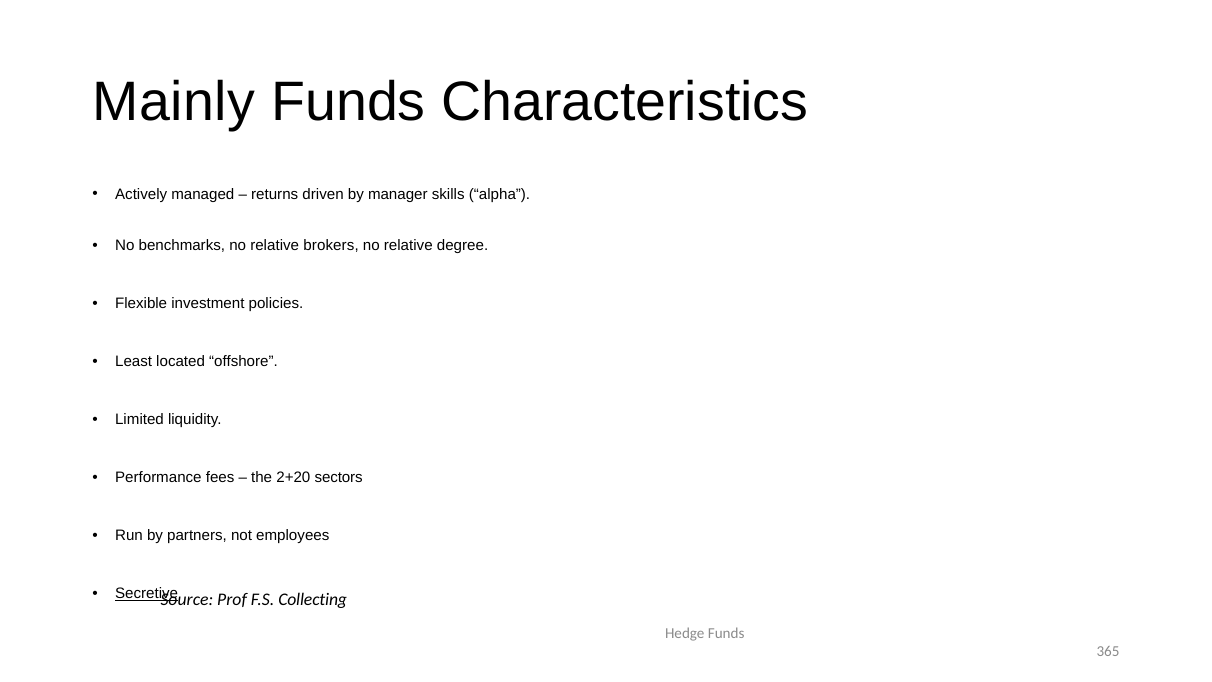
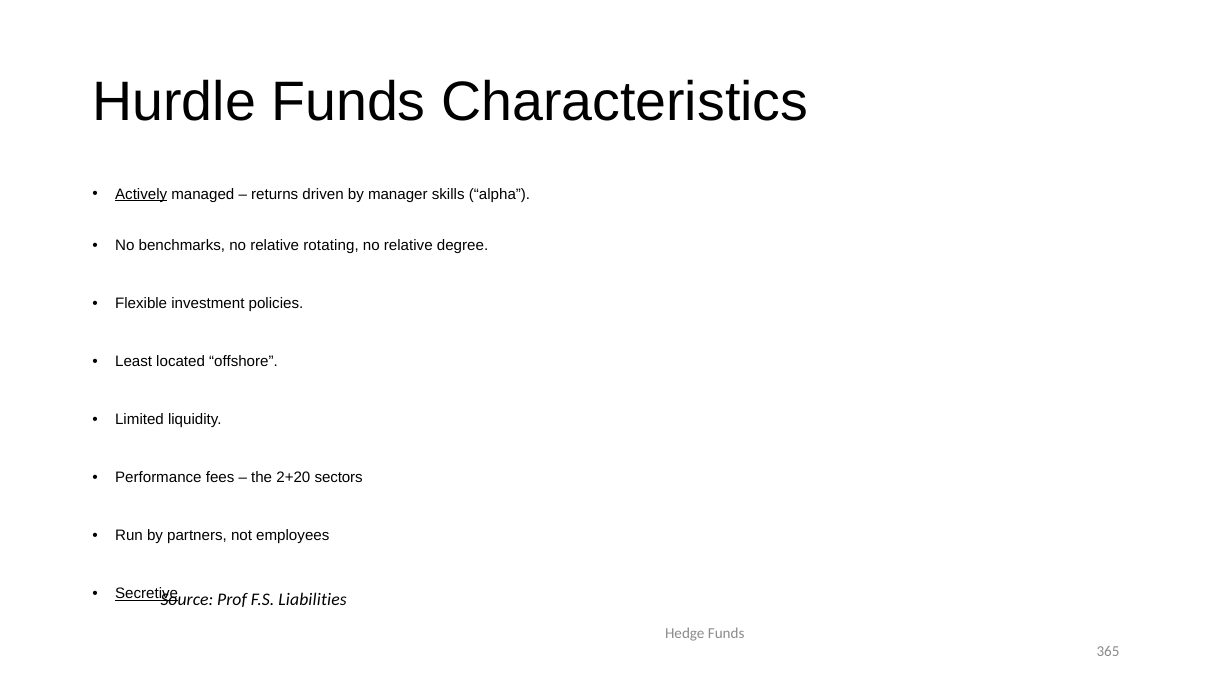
Mainly: Mainly -> Hurdle
Actively underline: none -> present
brokers: brokers -> rotating
Collecting: Collecting -> Liabilities
